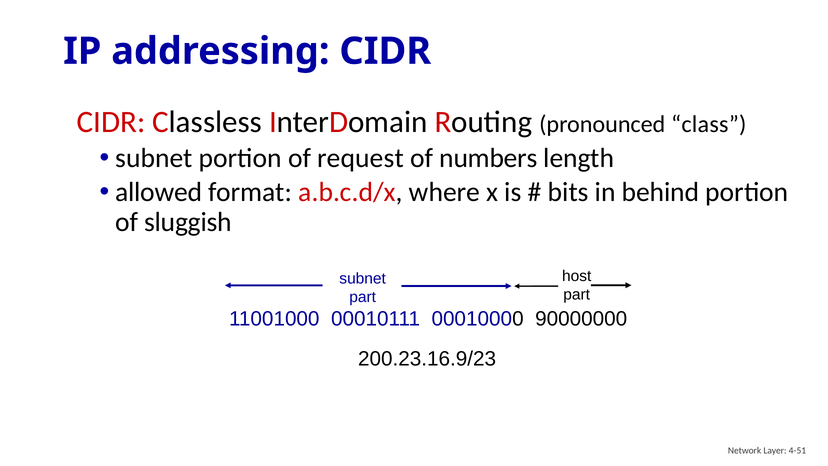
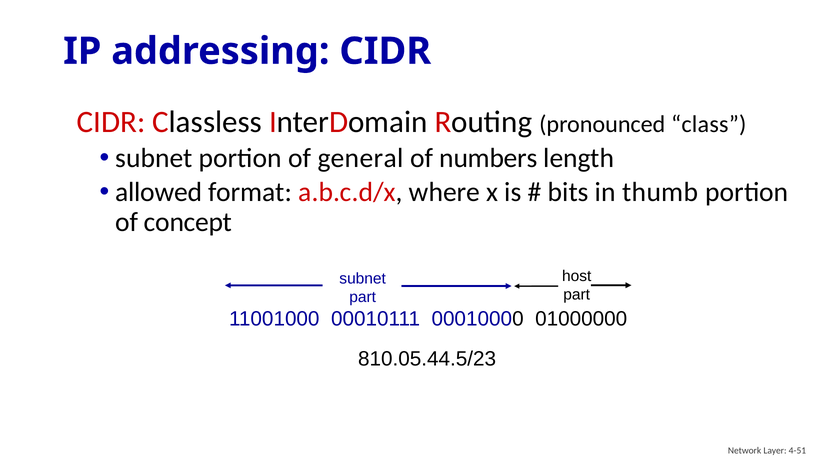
request: request -> general
behind: behind -> thumb
sluggish: sluggish -> concept
90000000: 90000000 -> 01000000
200.23.16.9/23: 200.23.16.9/23 -> 810.05.44.5/23
